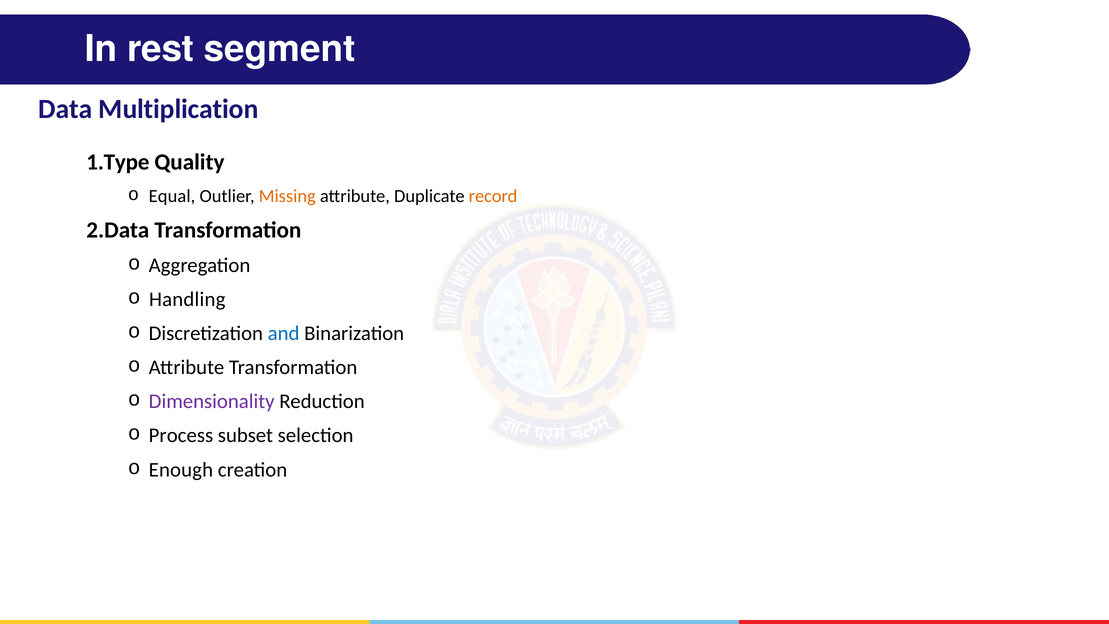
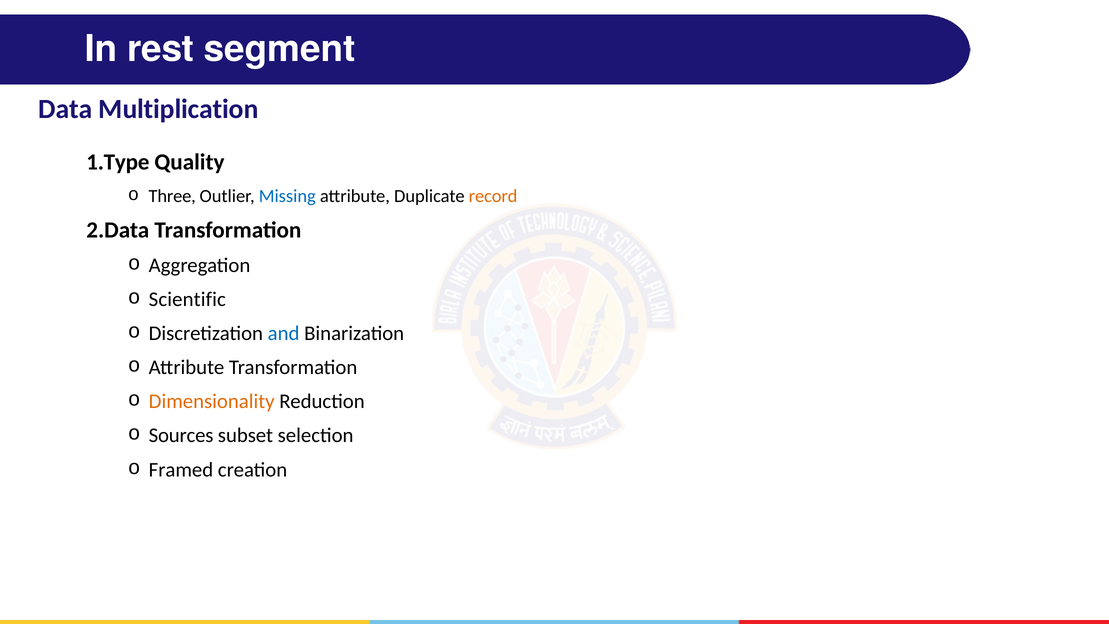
Equal: Equal -> Three
Missing colour: orange -> blue
Handling: Handling -> Scientific
Dimensionality colour: purple -> orange
Process: Process -> Sources
Enough: Enough -> Framed
